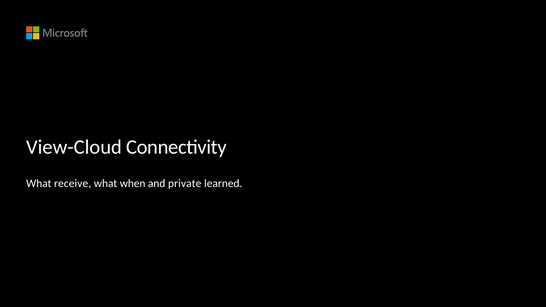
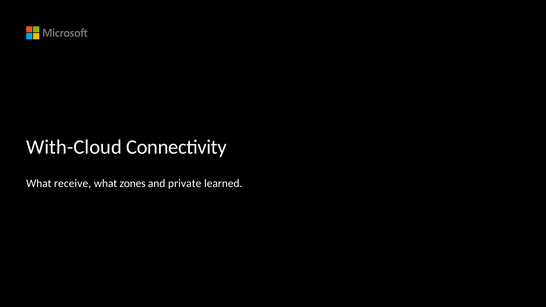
View-Cloud: View-Cloud -> With-Cloud
when: when -> zones
